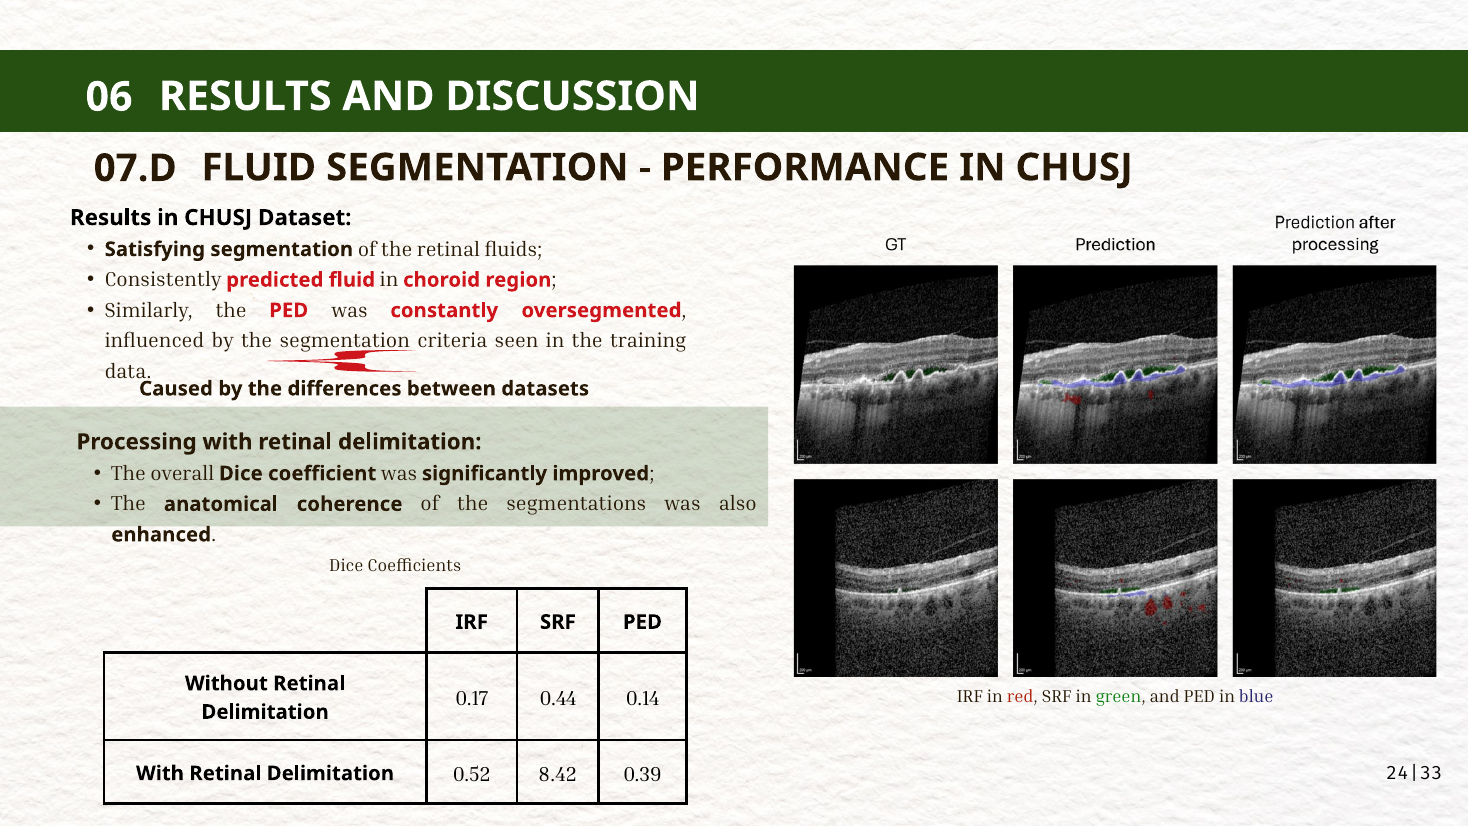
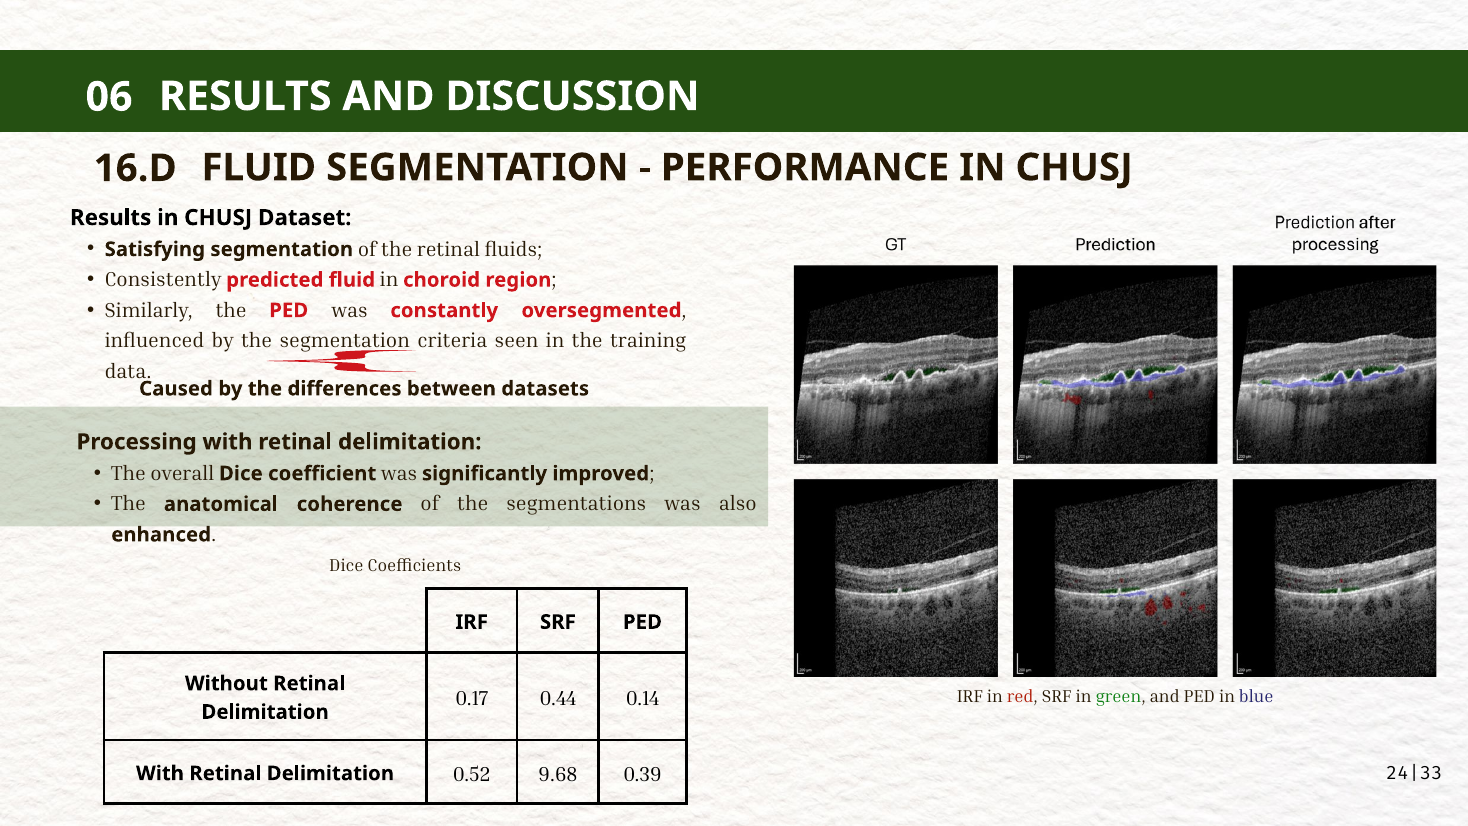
07.D: 07.D -> 16.D
8.42: 8.42 -> 9.68
